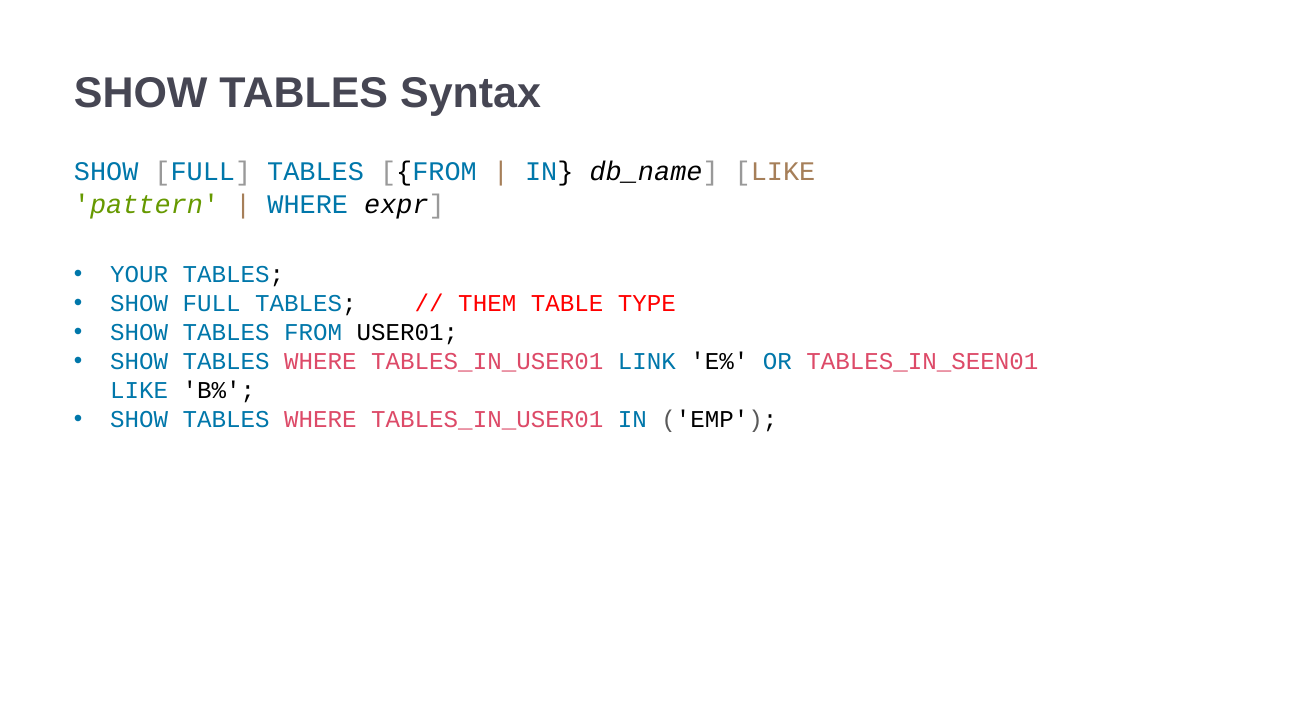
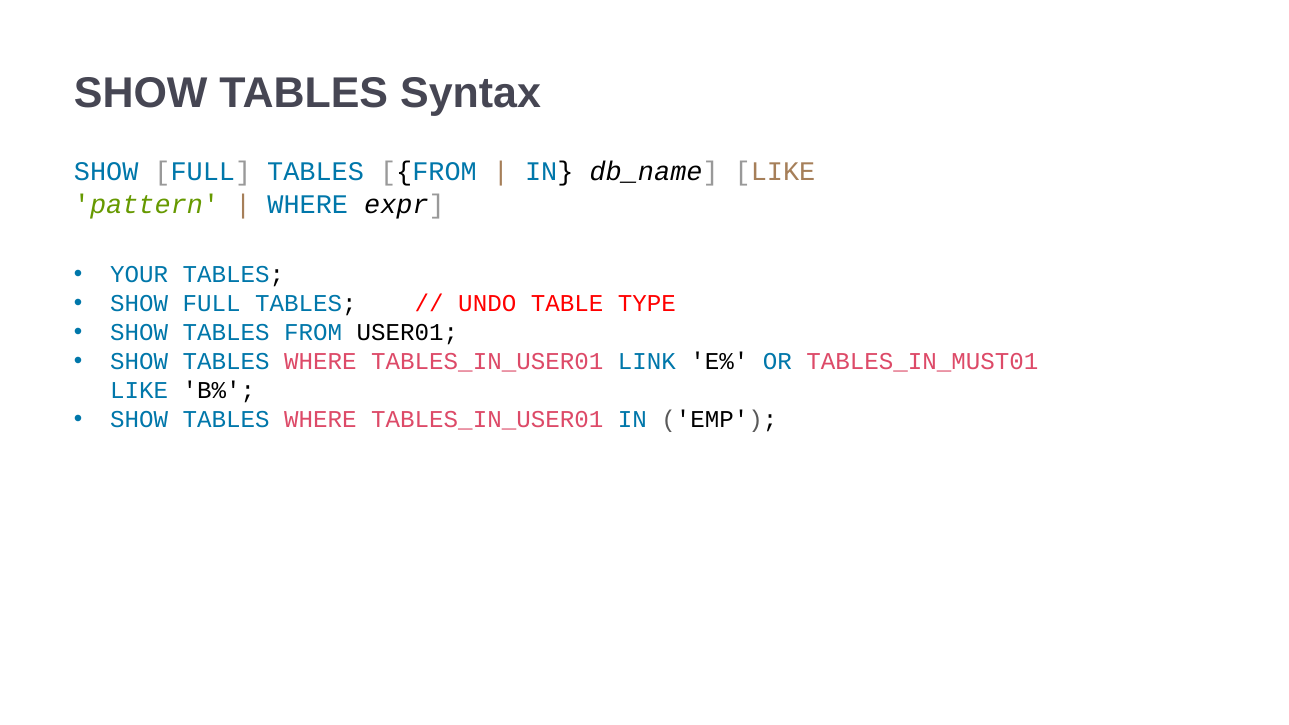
THEM: THEM -> UNDO
TABLES_IN_SEEN01: TABLES_IN_SEEN01 -> TABLES_IN_MUST01
